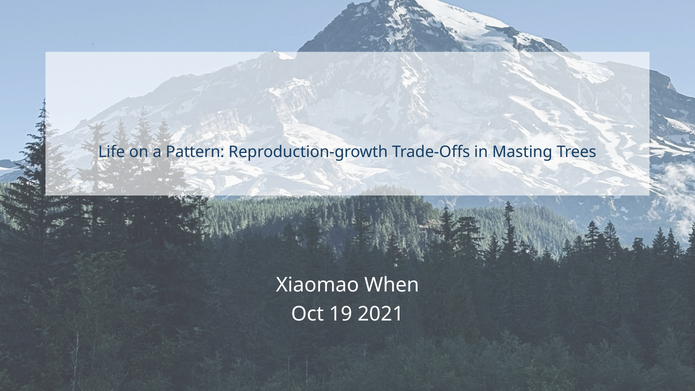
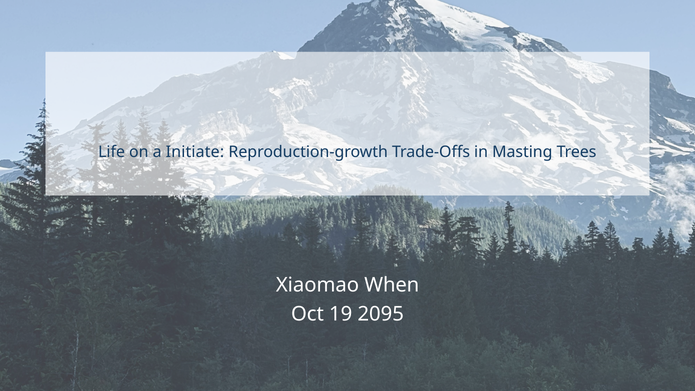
Pattern: Pattern -> Initiate
2021: 2021 -> 2095
